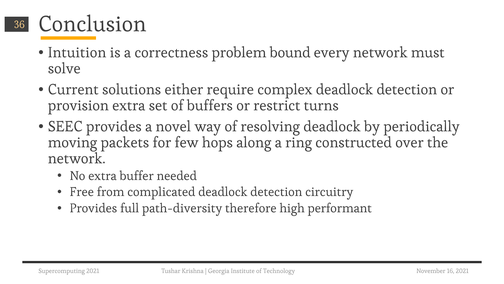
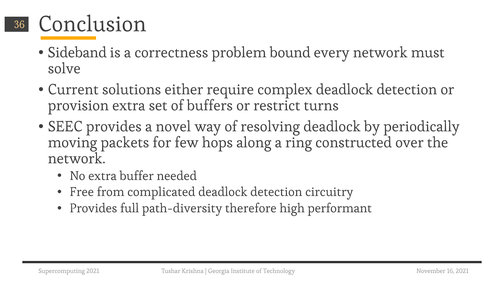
Intuition: Intuition -> Sideband
